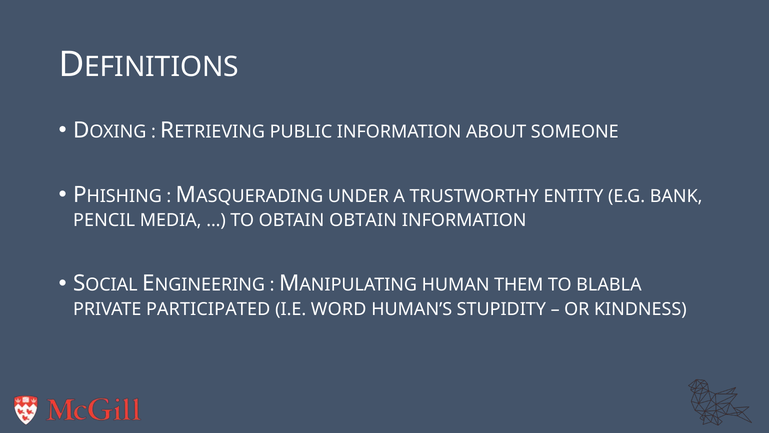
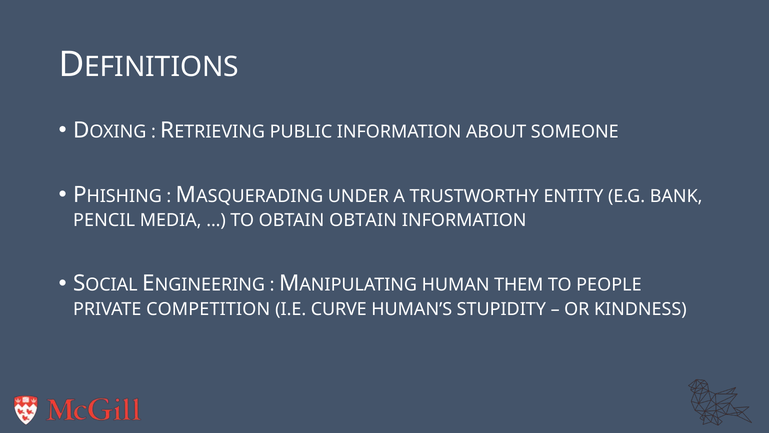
BLABLA: BLABLA -> PEOPLE
PARTICIPATED: PARTICIPATED -> COMPETITION
WORD: WORD -> CURVE
